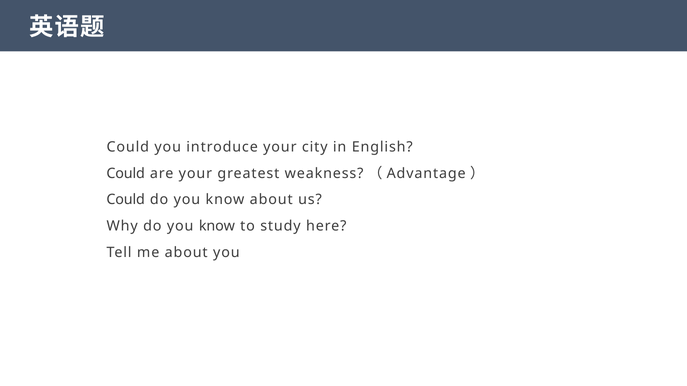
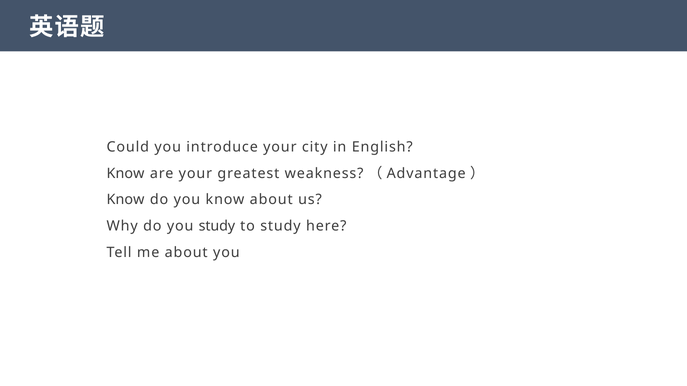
Could at (126, 174): Could -> Know
Could at (126, 200): Could -> Know
Why do you know: know -> study
